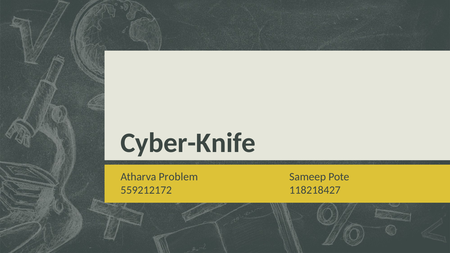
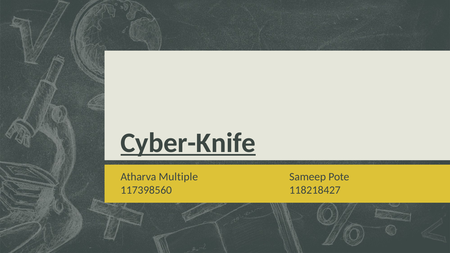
Cyber-Knife underline: none -> present
Problem: Problem -> Multiple
559212172: 559212172 -> 117398560
